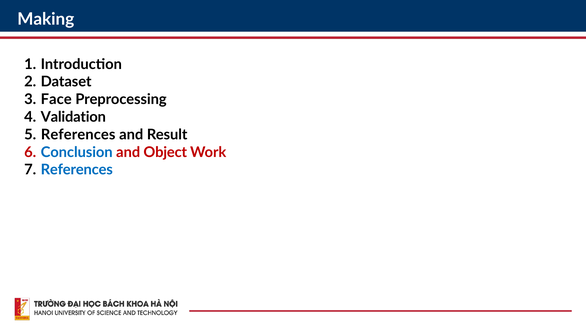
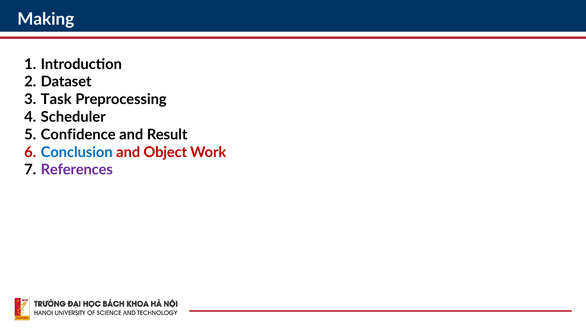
Face: Face -> Task
Validation: Validation -> Scheduler
References at (78, 134): References -> Confidence
References at (77, 170) colour: blue -> purple
